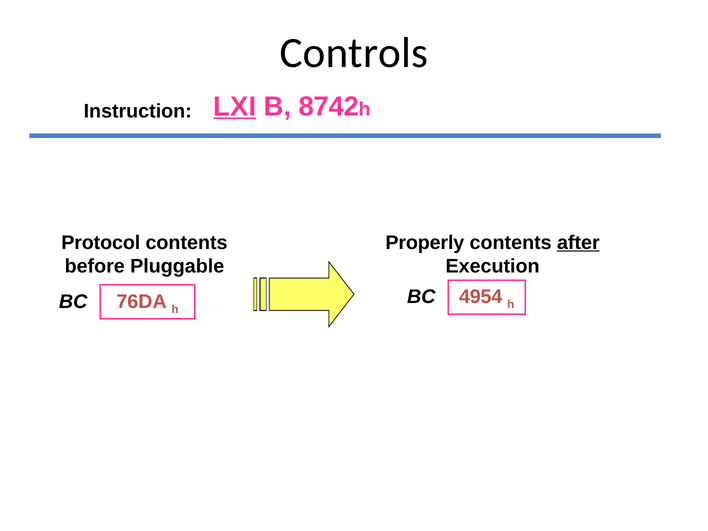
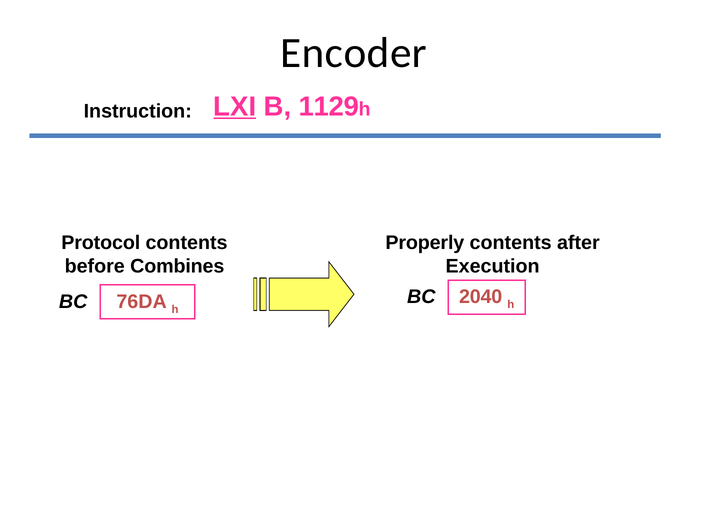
Controls: Controls -> Encoder
8742: 8742 -> 1129
after underline: present -> none
Pluggable: Pluggable -> Combines
4954: 4954 -> 2040
